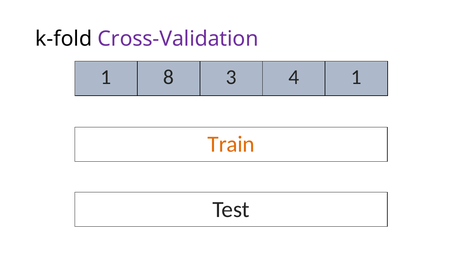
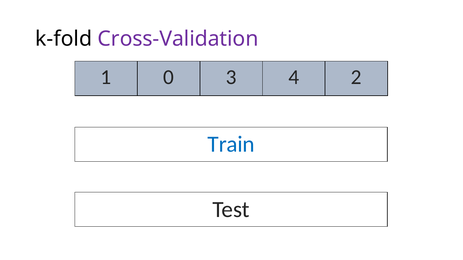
8: 8 -> 0
4 1: 1 -> 2
Train colour: orange -> blue
